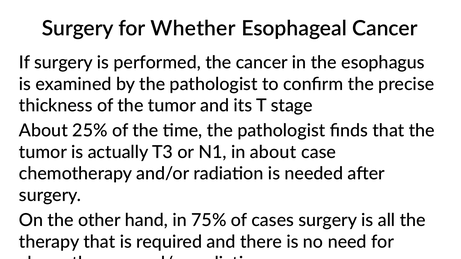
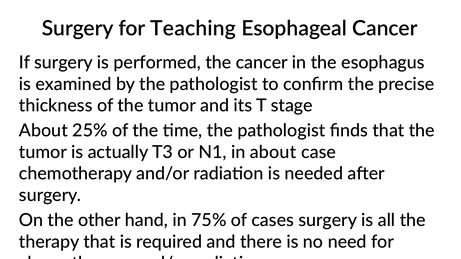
Whether: Whether -> Teaching
